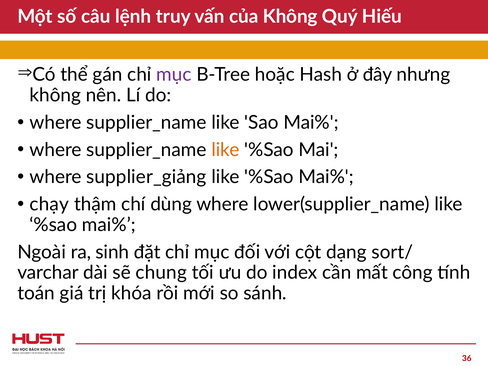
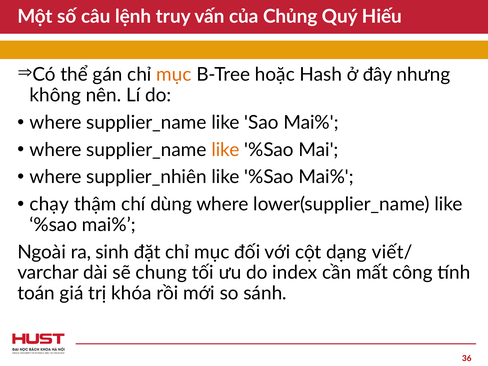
của Không: Không -> Chủng
mục at (174, 75) colour: purple -> orange
supplier_giảng: supplier_giảng -> supplier_nhiên
sort/: sort/ -> viết/
